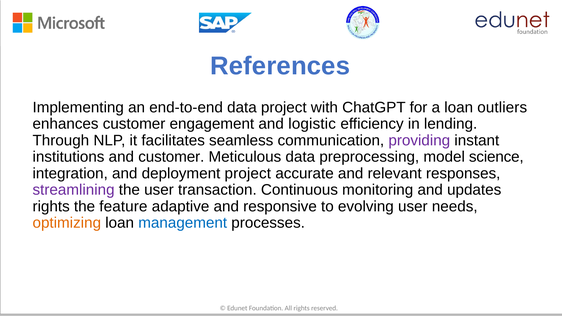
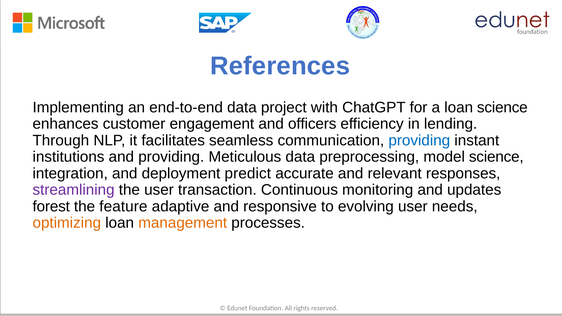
loan outliers: outliers -> science
logistic: logistic -> officers
providing at (419, 140) colour: purple -> blue
and customer: customer -> providing
deployment project: project -> predict
rights at (51, 206): rights -> forest
management colour: blue -> orange
